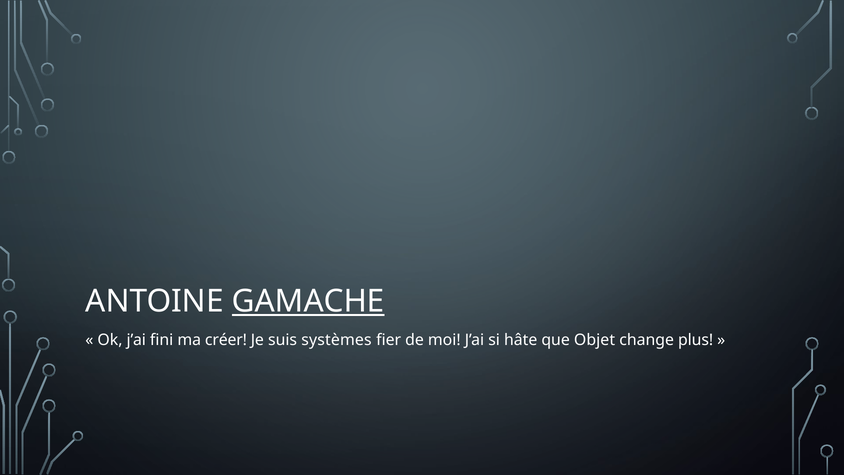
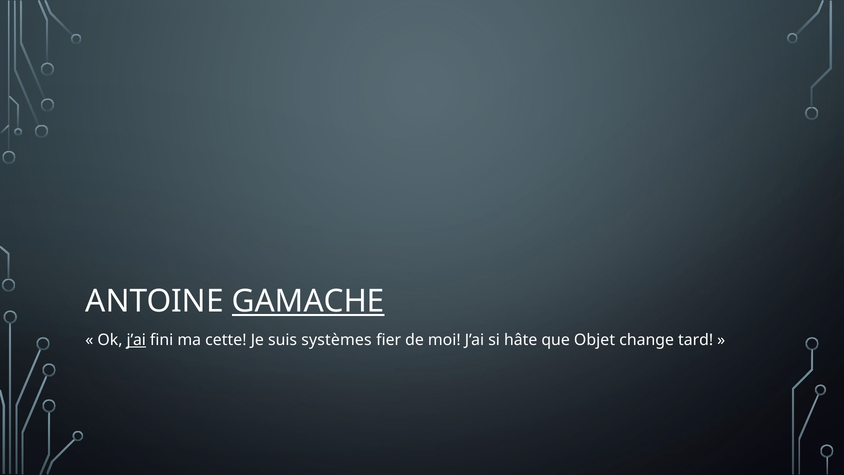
j’ai at (136, 340) underline: none -> present
créer: créer -> cette
plus: plus -> tard
